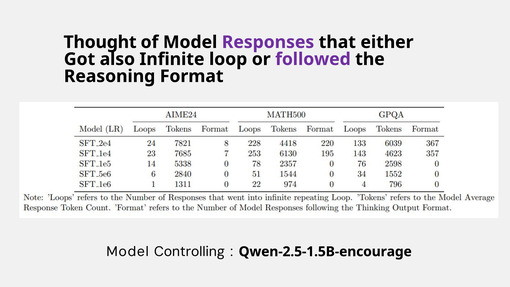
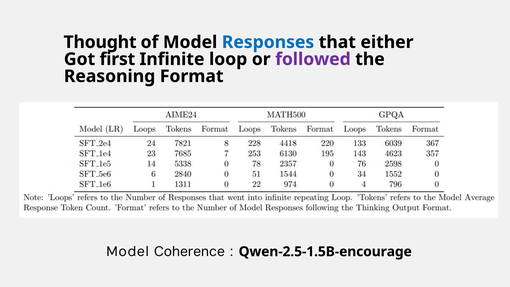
Responses colour: purple -> blue
also: also -> first
Controlling: Controlling -> Coherence
